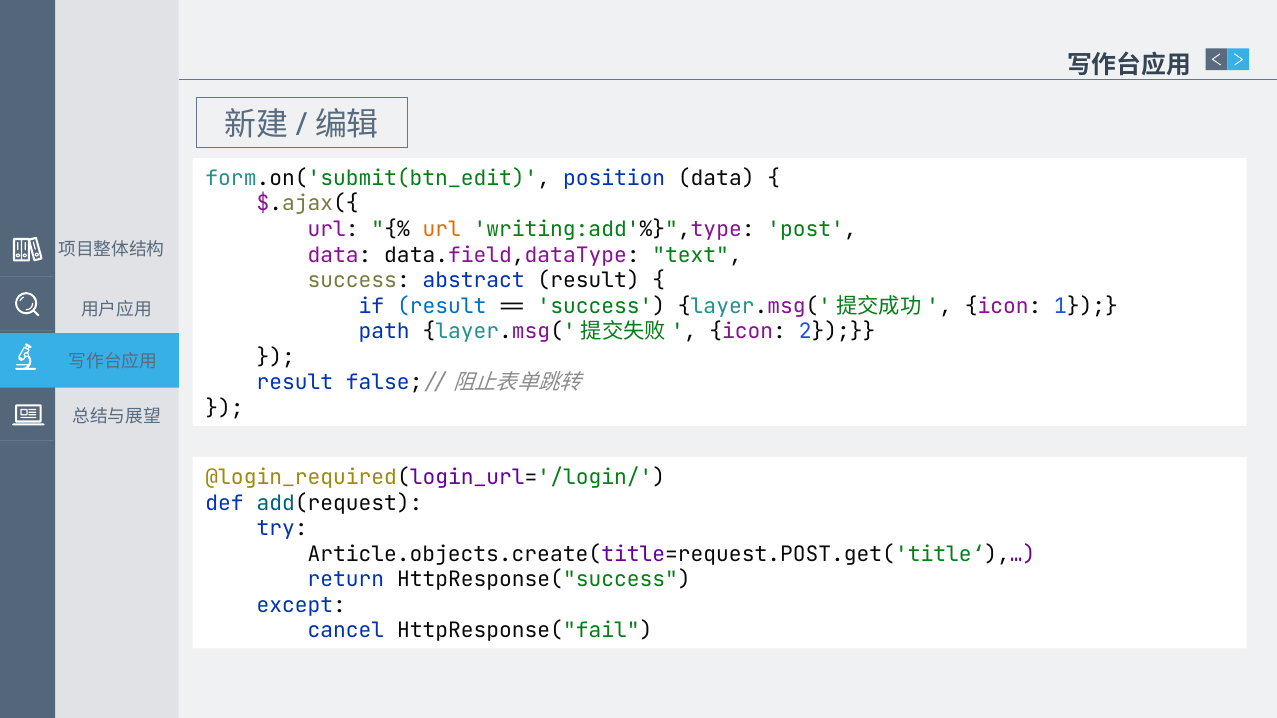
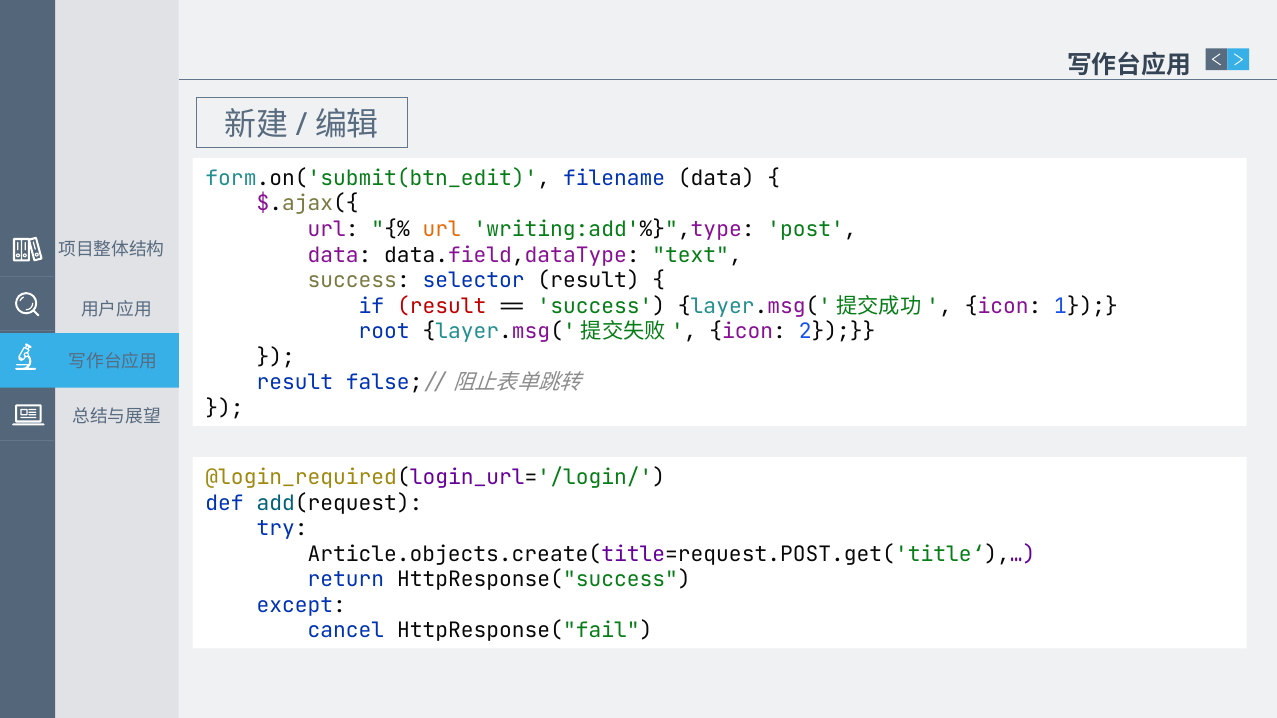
position: position -> filename
abstract: abstract -> selector
result at (442, 306) colour: blue -> red
path: path -> root
